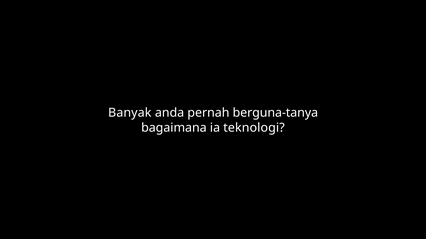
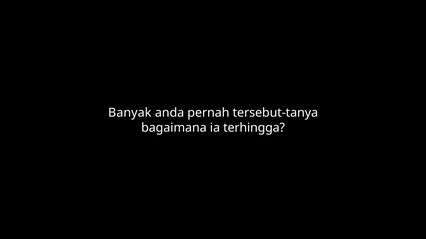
berguna-tanya: berguna-tanya -> tersebut-tanya
teknologi: teknologi -> terhingga
